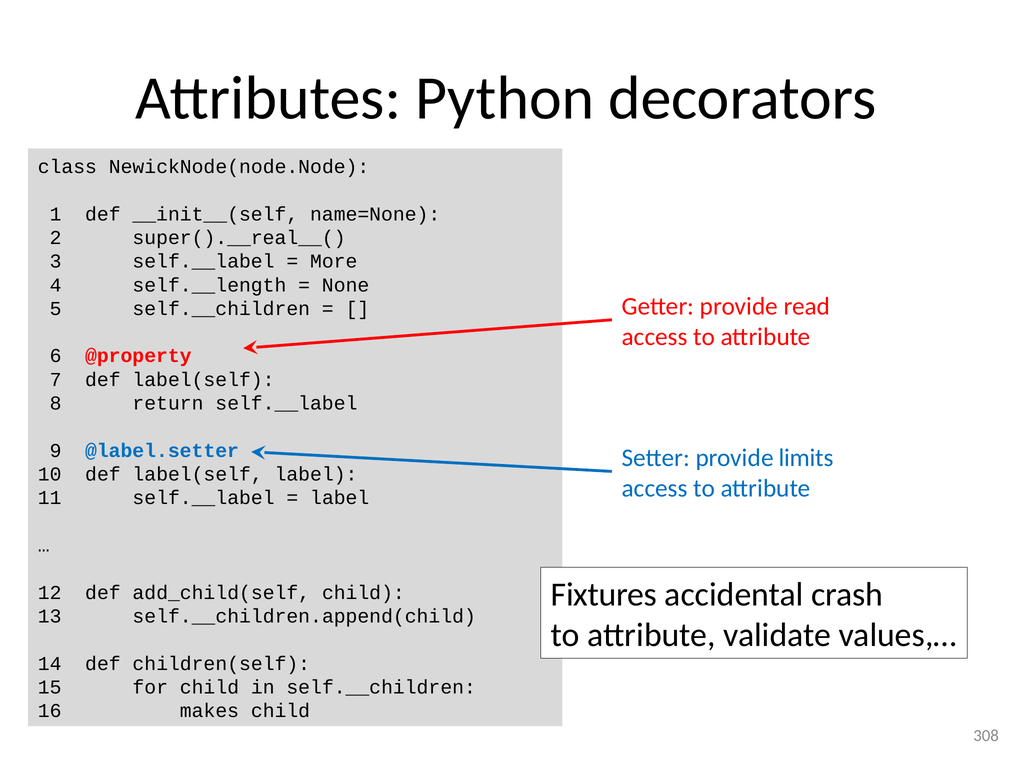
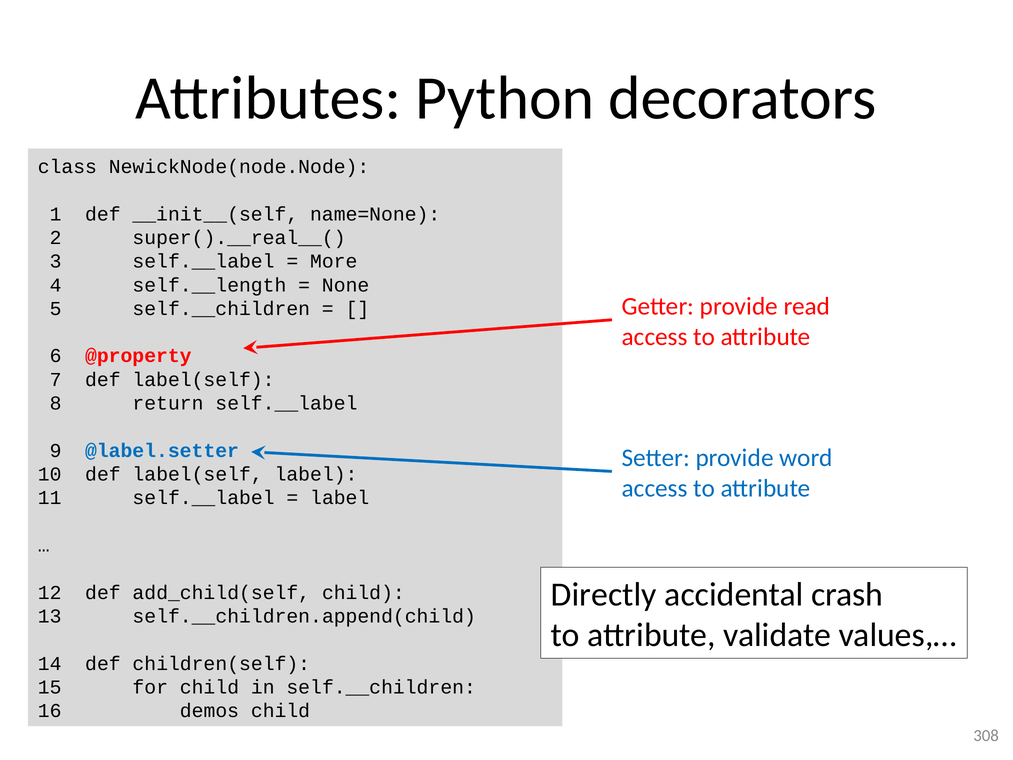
limits: limits -> word
Fixtures: Fixtures -> Directly
makes: makes -> demos
